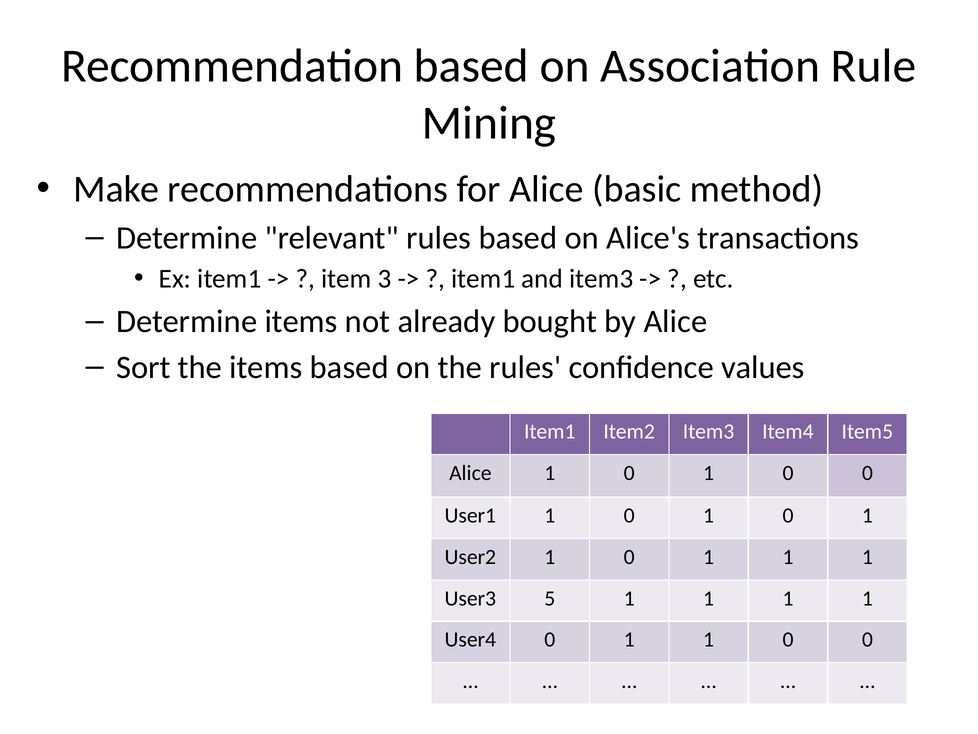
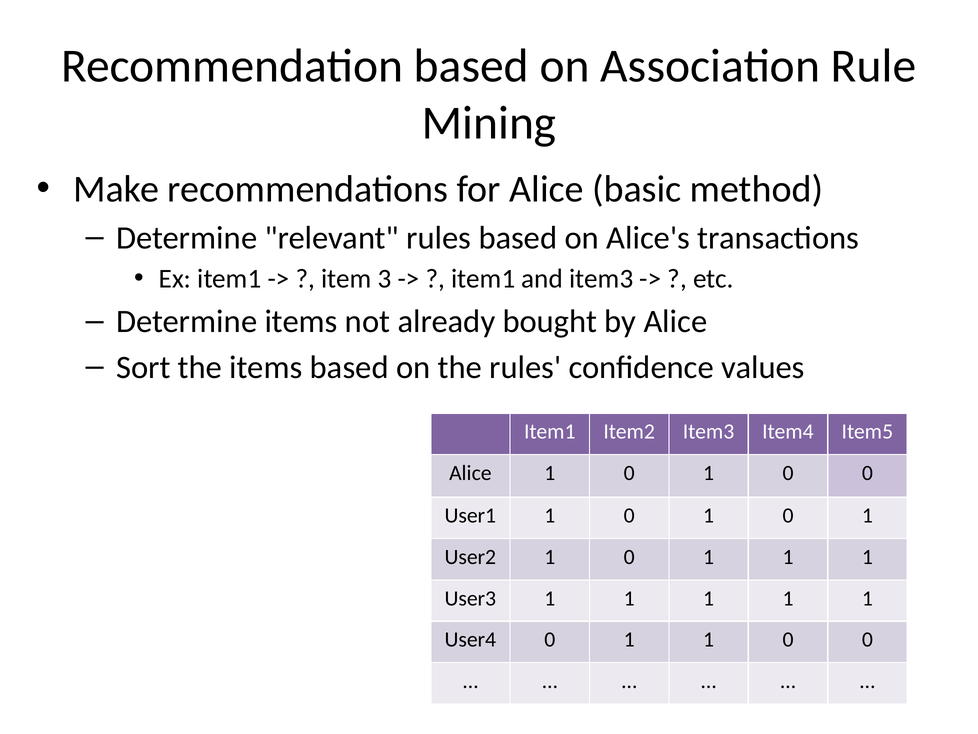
User3 5: 5 -> 1
